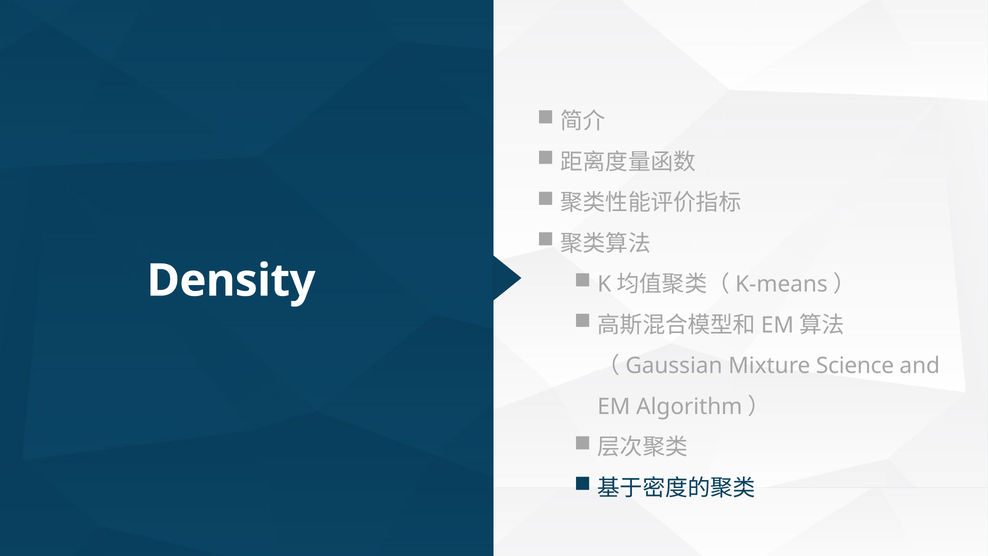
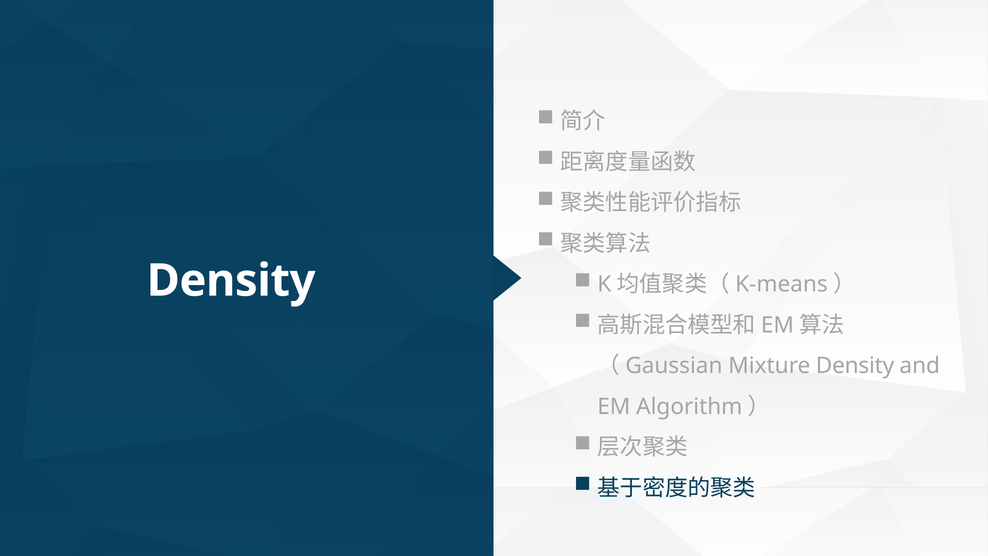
Mixture Science: Science -> Density
